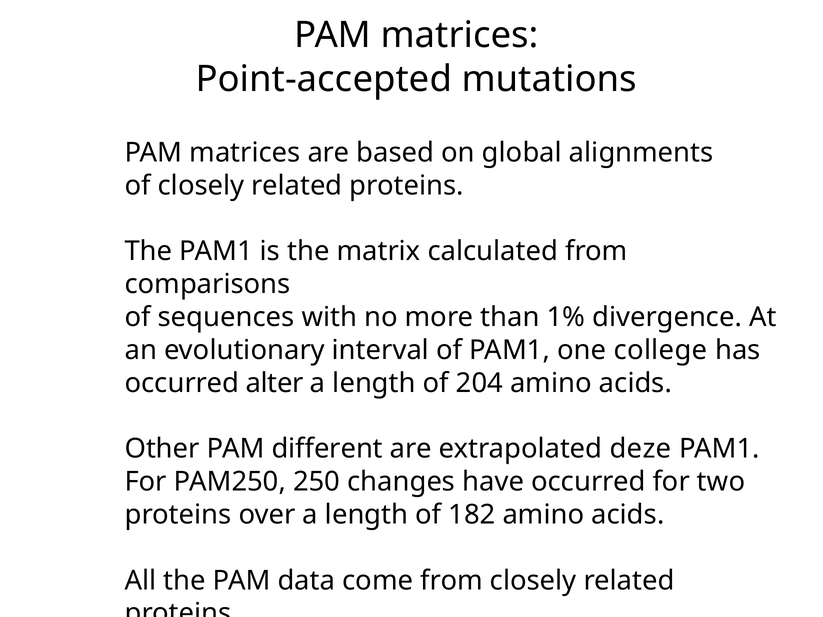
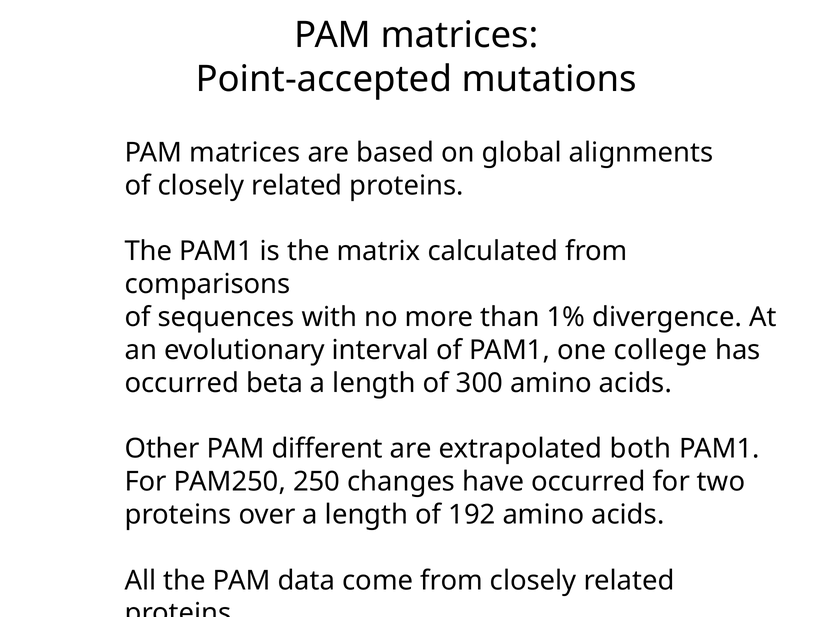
alter: alter -> beta
204: 204 -> 300
deze: deze -> both
182: 182 -> 192
